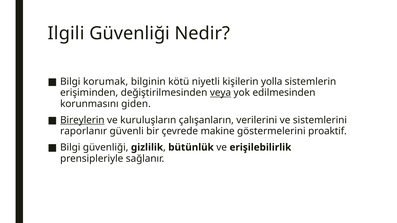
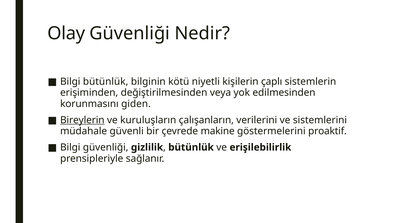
Ilgili: Ilgili -> Olay
Bilgi korumak: korumak -> bütünlük
yolla: yolla -> çaplı
veya underline: present -> none
raporlanır: raporlanır -> müdahale
